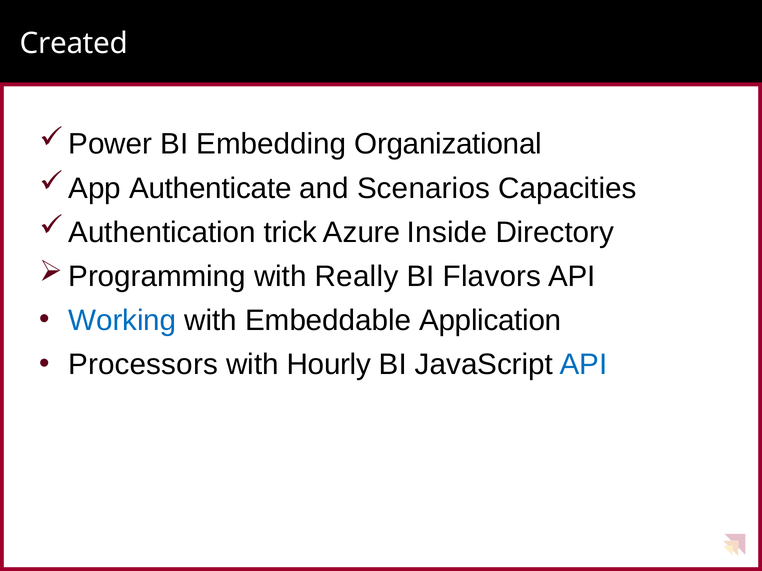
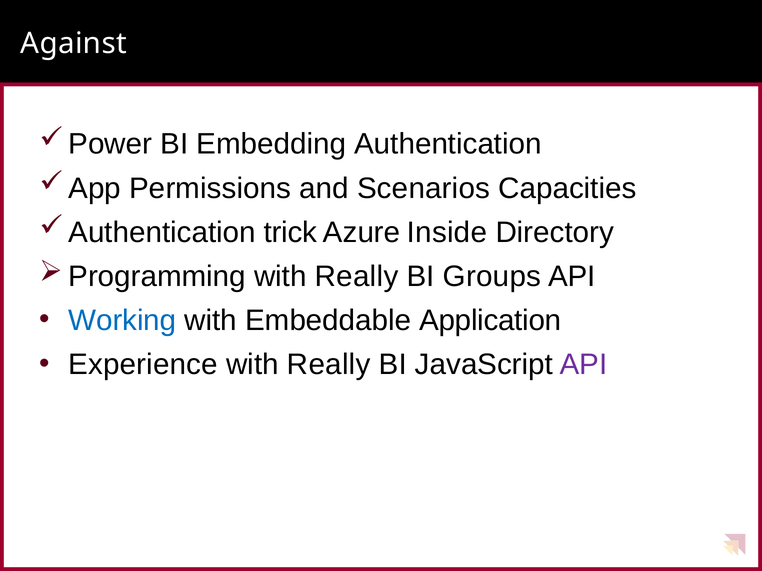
Created: Created -> Against
Organizational: Organizational -> Authentication
Authenticate: Authenticate -> Permissions
Flavors: Flavors -> Groups
Processors: Processors -> Experience
Hourly at (329, 365): Hourly -> Really
API at (583, 365) colour: blue -> purple
